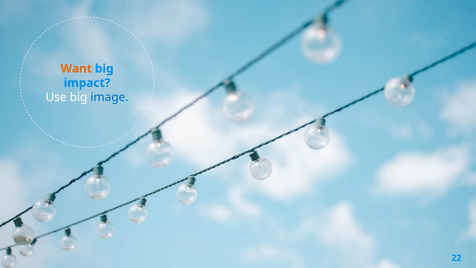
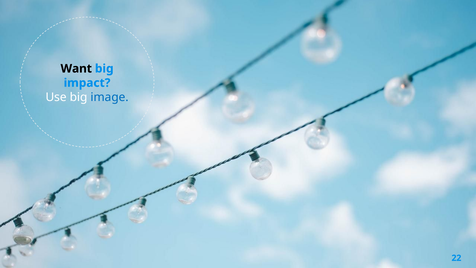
Want colour: orange -> black
